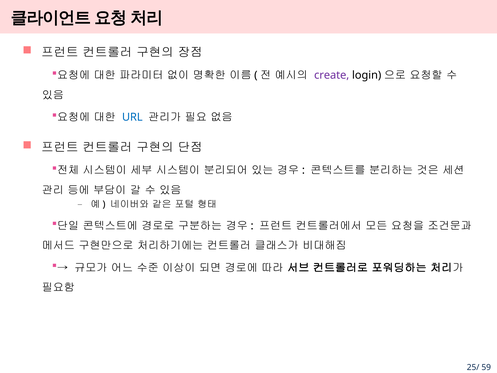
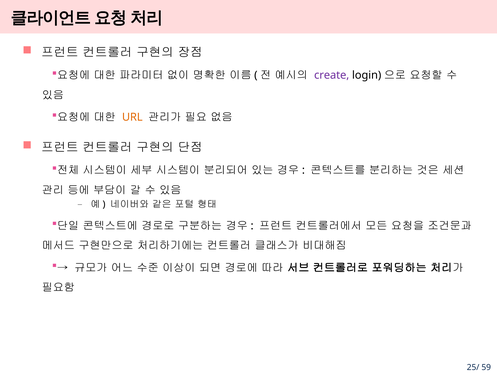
URL colour: blue -> orange
